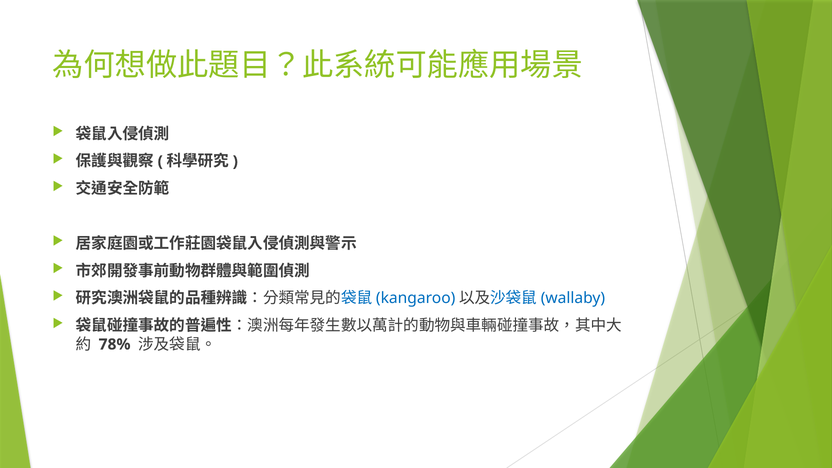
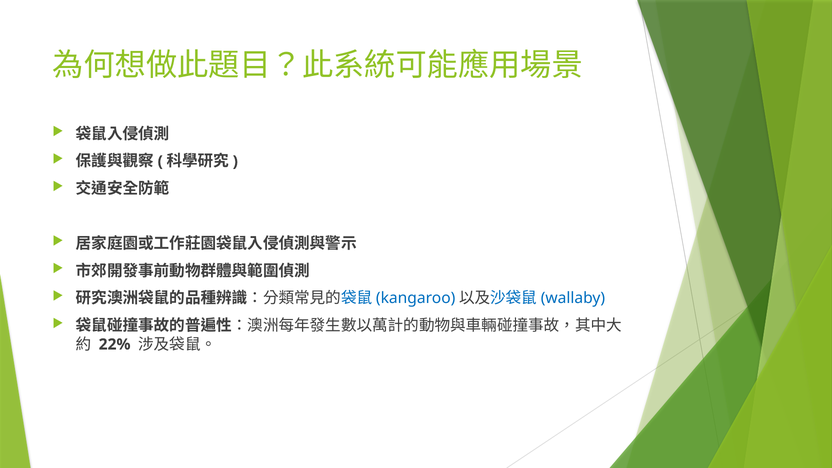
78%: 78% -> 22%
